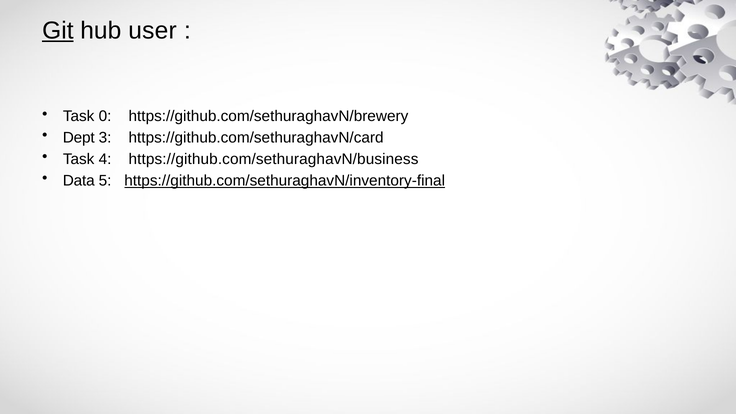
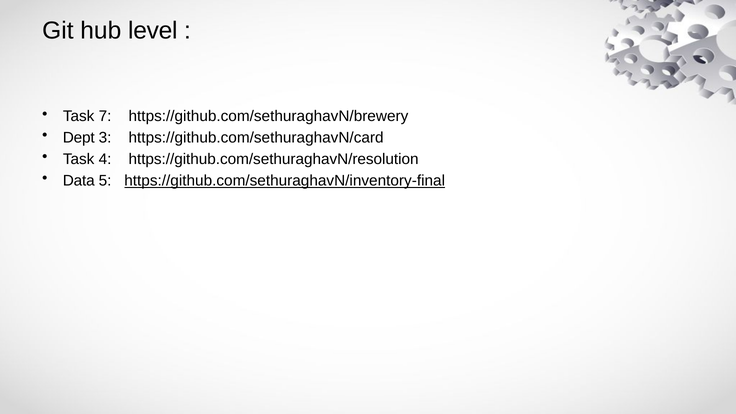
Git underline: present -> none
user: user -> level
0: 0 -> 7
https://github.com/sethuraghavN/business: https://github.com/sethuraghavN/business -> https://github.com/sethuraghavN/resolution
